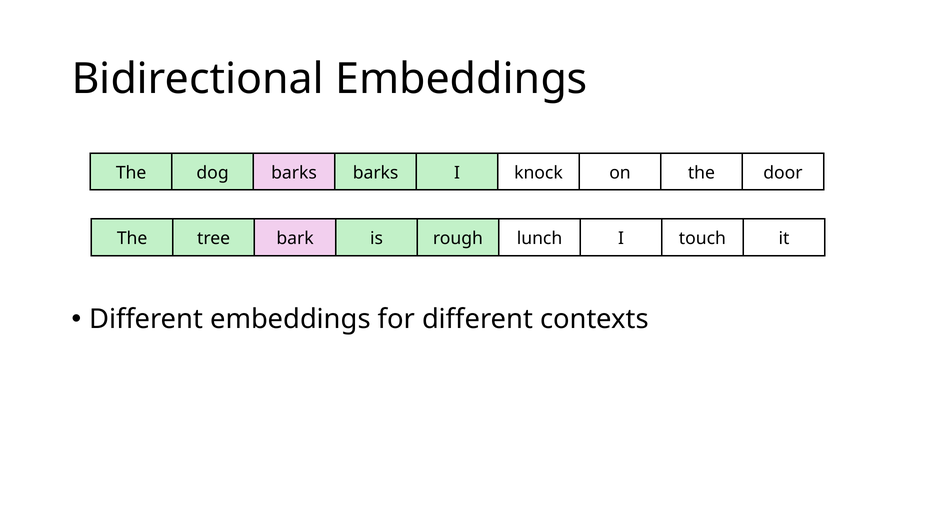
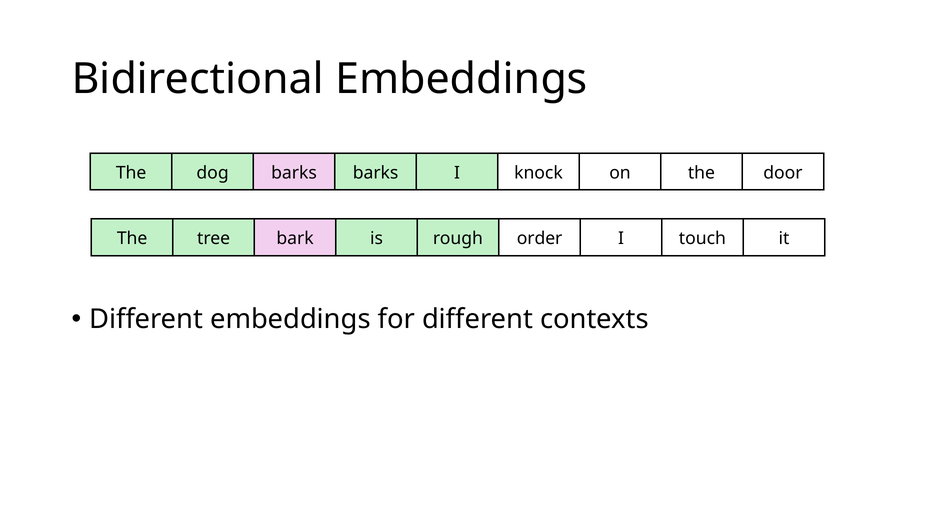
lunch: lunch -> order
